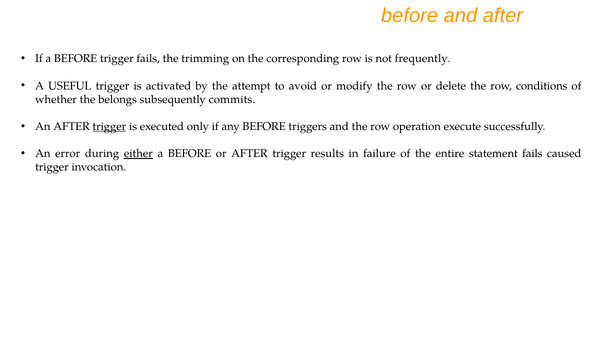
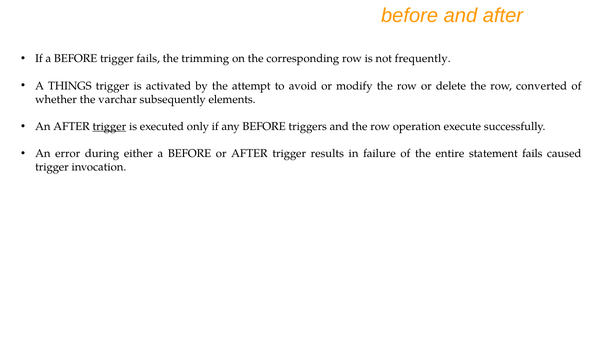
USEFUL: USEFUL -> THINGS
conditions: conditions -> converted
belongs: belongs -> varchar
commits: commits -> elements
either underline: present -> none
